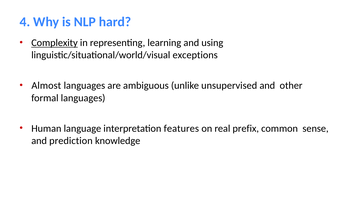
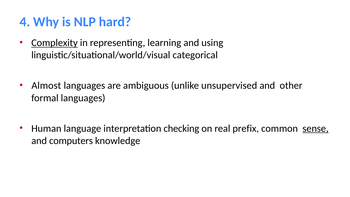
exceptions: exceptions -> categorical
features: features -> checking
sense underline: none -> present
prediction: prediction -> computers
